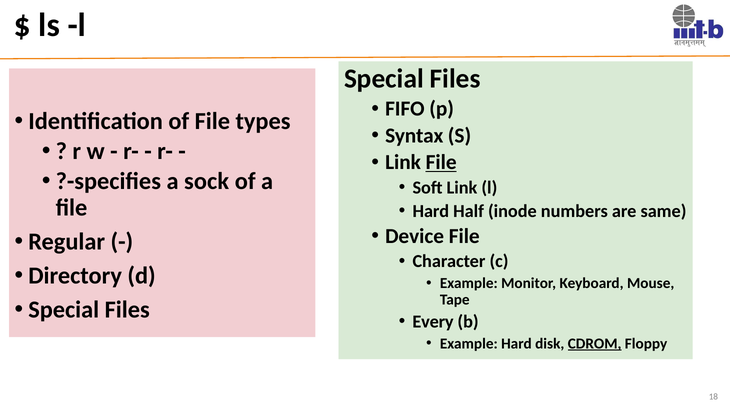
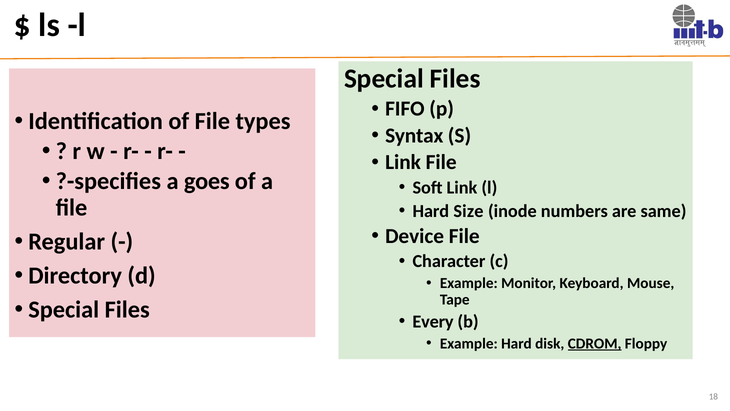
File at (441, 162) underline: present -> none
sock: sock -> goes
Half: Half -> Size
